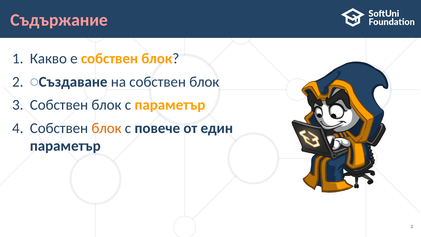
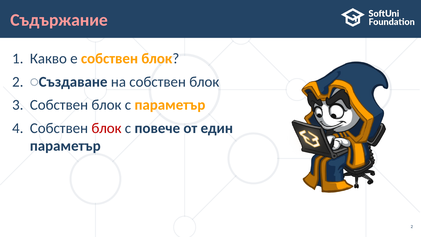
блок at (106, 128) colour: orange -> red
